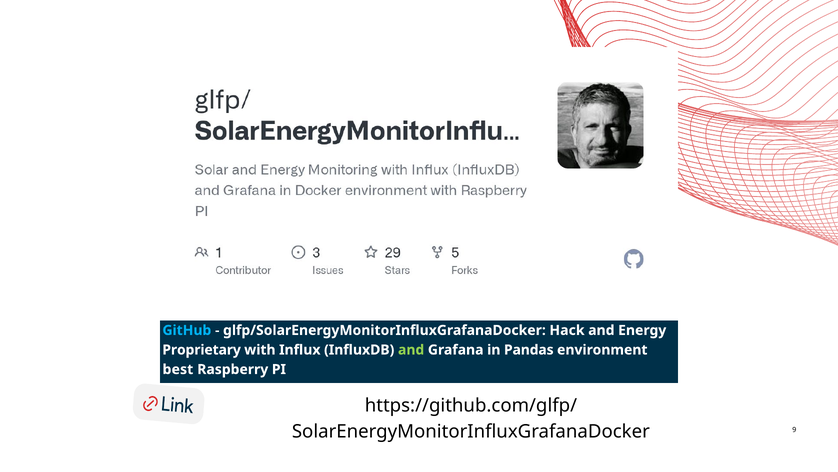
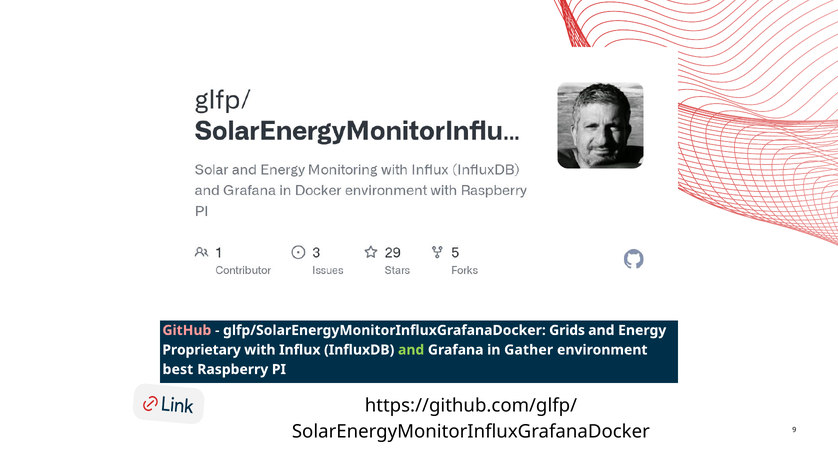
GitHub colour: light blue -> pink
Hack: Hack -> Grids
Pandas: Pandas -> Gather
